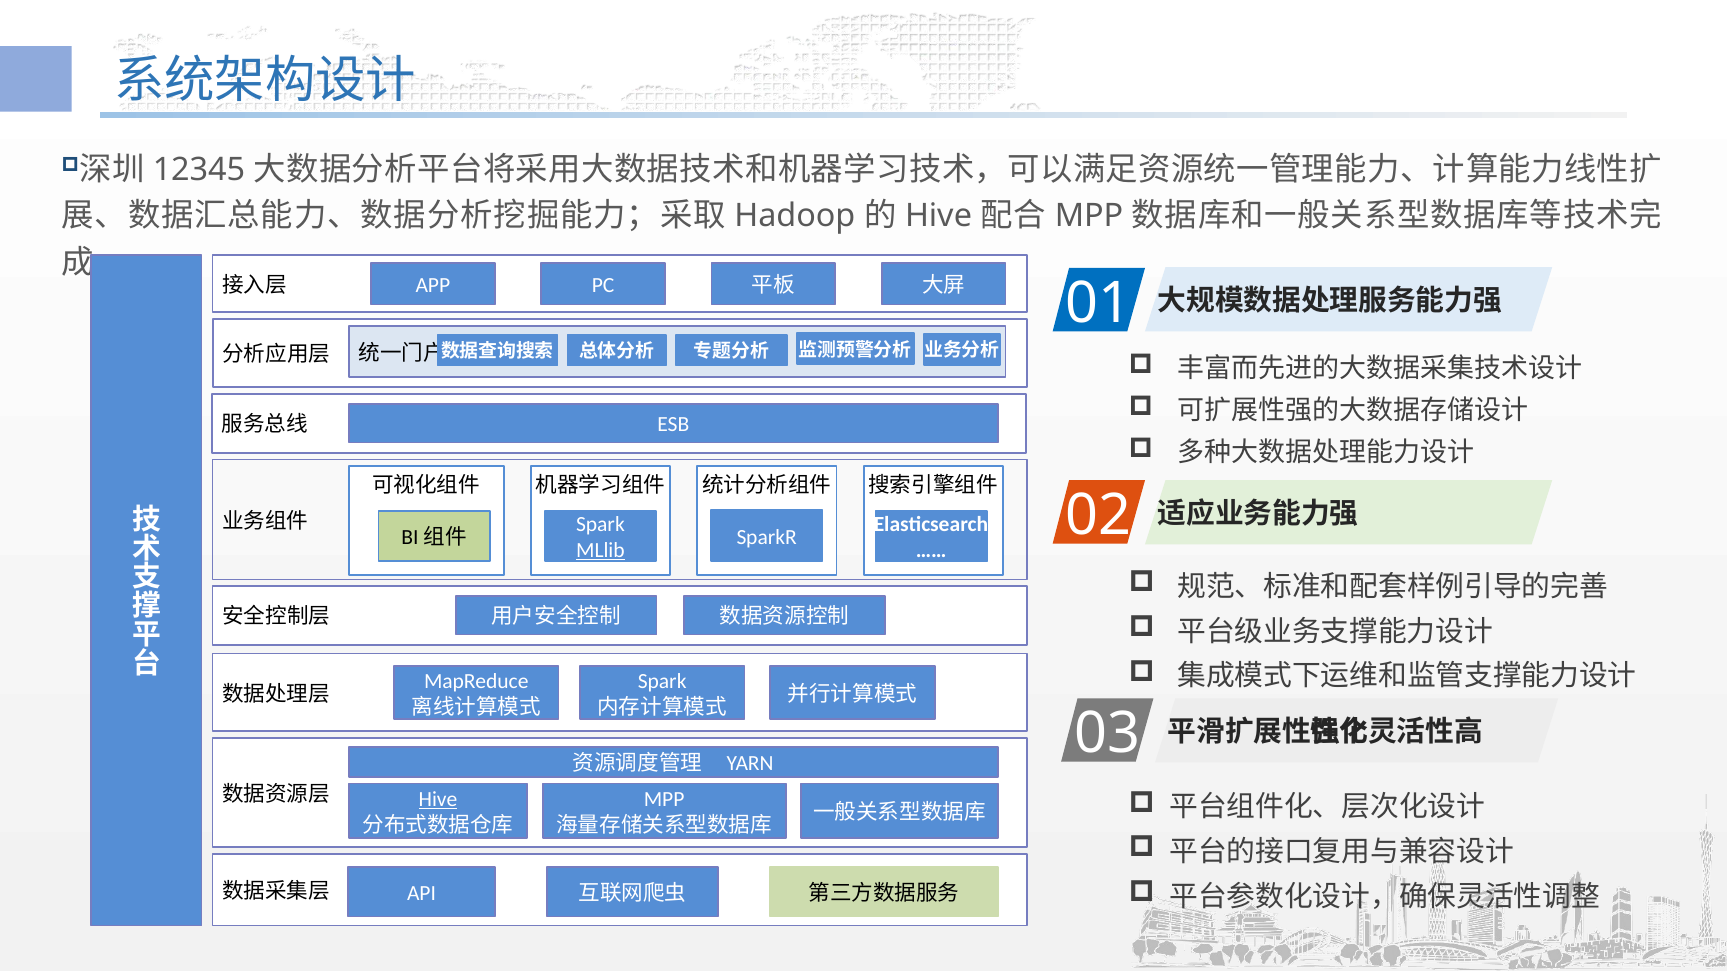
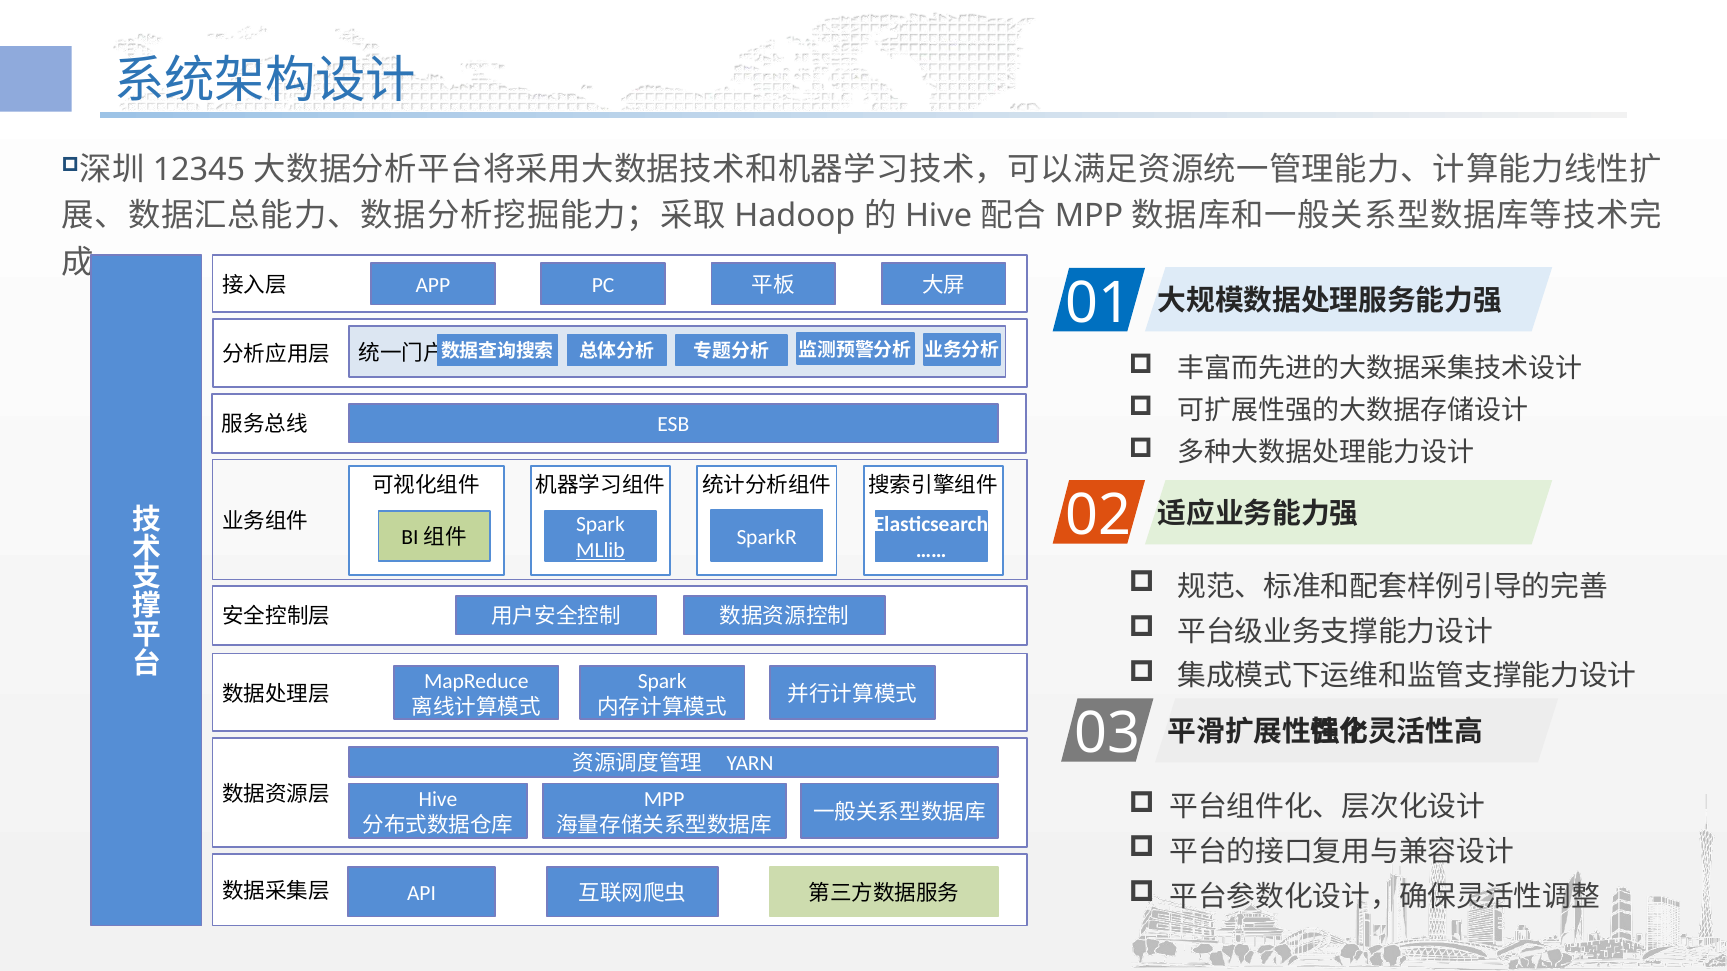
Hive at (438, 800) underline: present -> none
